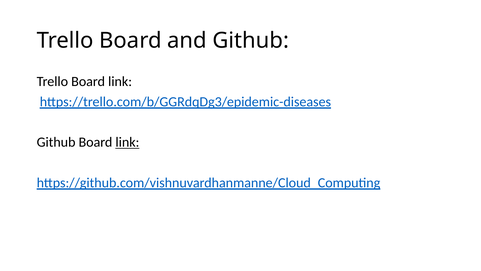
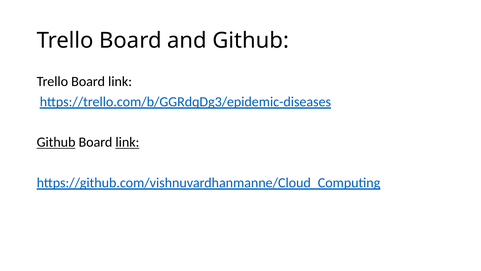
Github at (56, 142) underline: none -> present
